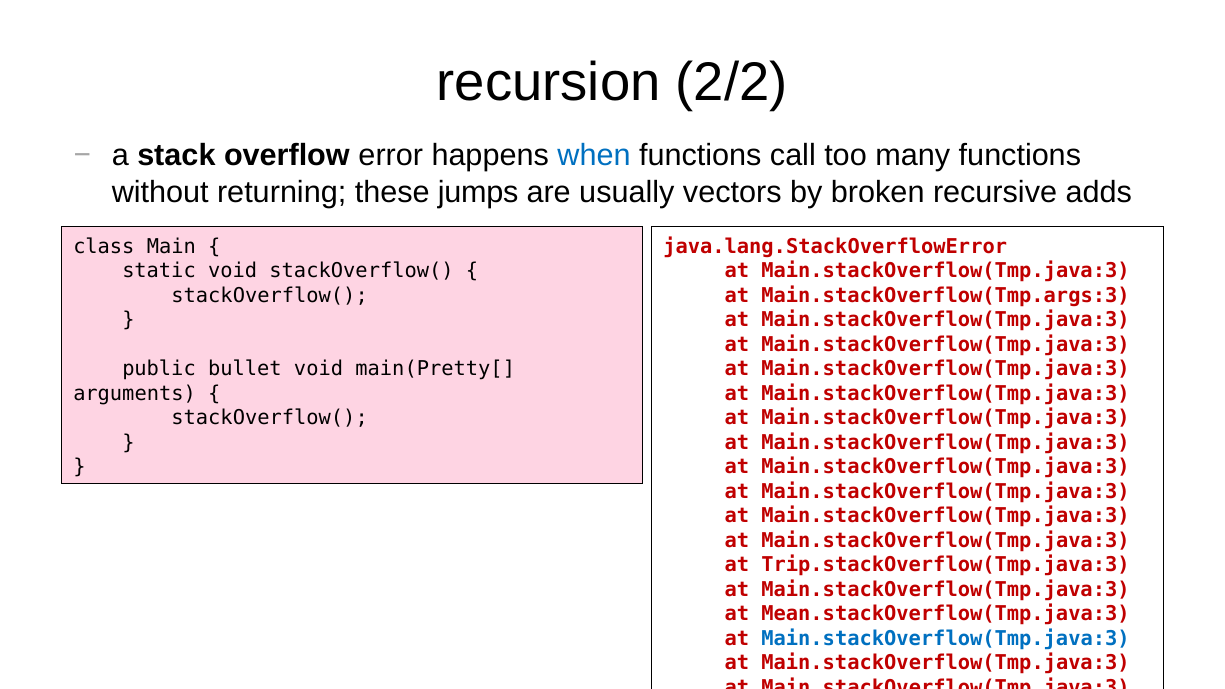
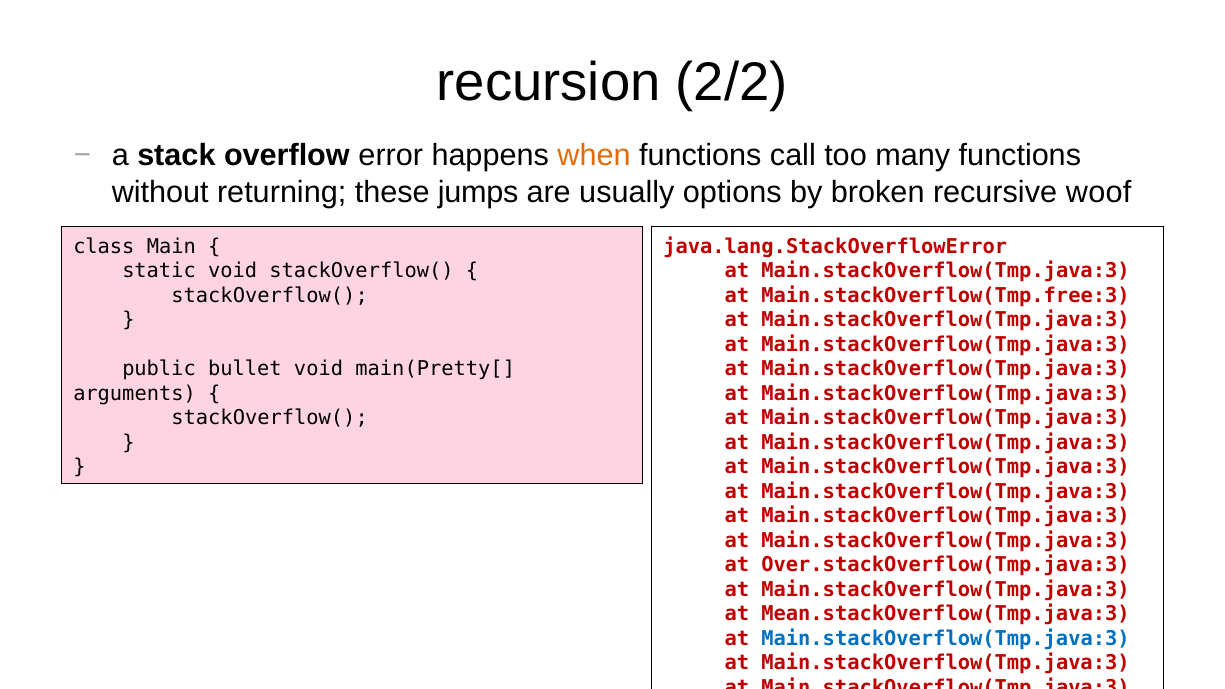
when colour: blue -> orange
vectors: vectors -> options
adds: adds -> woof
Main.stackOverflow(Tmp.args:3: Main.stackOverflow(Tmp.args:3 -> Main.stackOverflow(Tmp.free:3
Trip.stackOverflow(Tmp.java:3: Trip.stackOverflow(Tmp.java:3 -> Over.stackOverflow(Tmp.java:3
